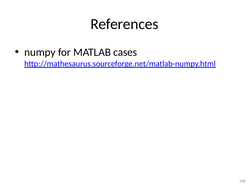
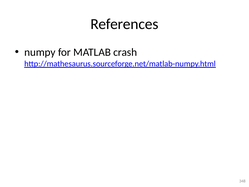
cases: cases -> crash
